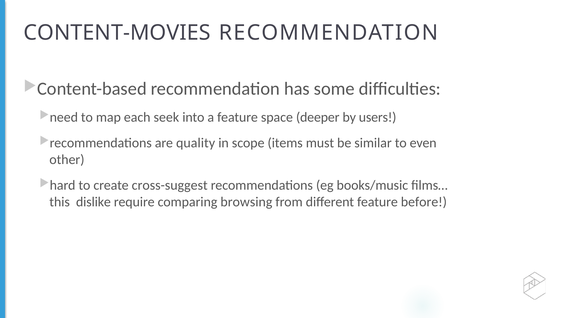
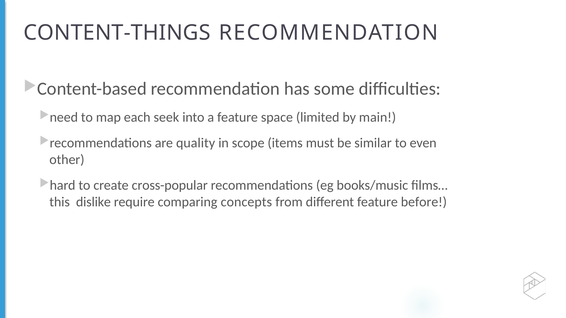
CONTENT-MOVIES: CONTENT-MOVIES -> CONTENT-THINGS
deeper: deeper -> limited
users: users -> main
cross-suggest: cross-suggest -> cross-popular
browsing: browsing -> concepts
